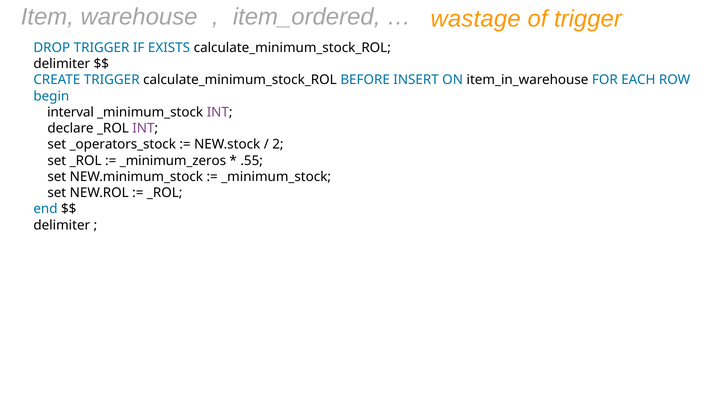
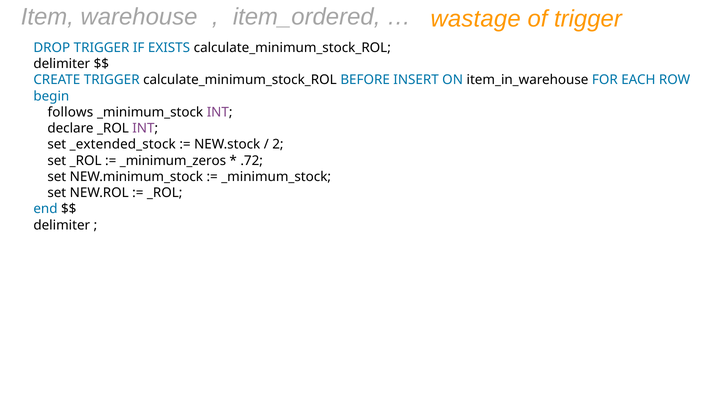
interval: interval -> follows
_operators_stock: _operators_stock -> _extended_stock
.55: .55 -> .72
